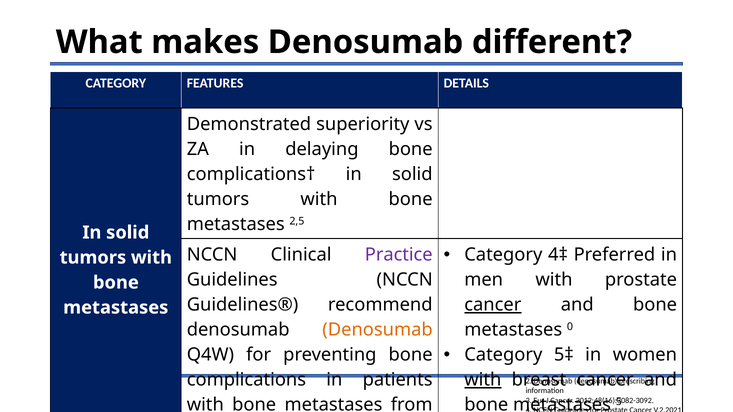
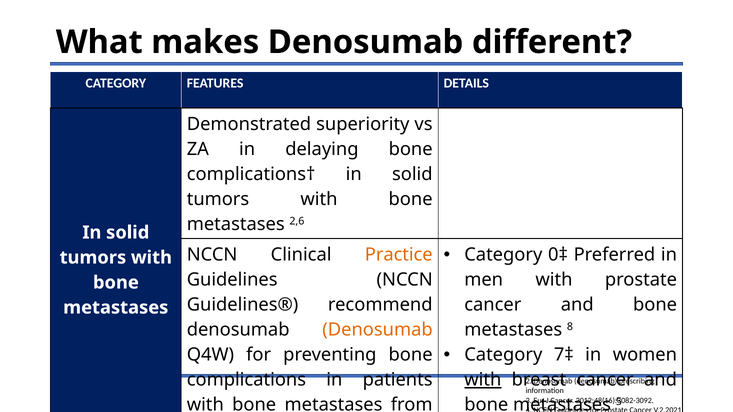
2,5: 2,5 -> 2,6
4‡: 4‡ -> 0‡
Practice colour: purple -> orange
cancer at (493, 305) underline: present -> none
0: 0 -> 8
5‡: 5‡ -> 7‡
